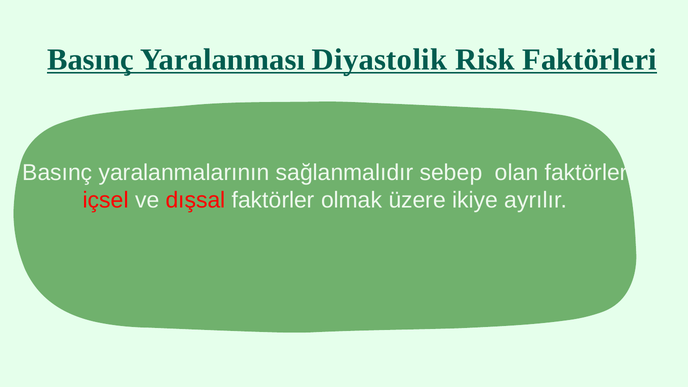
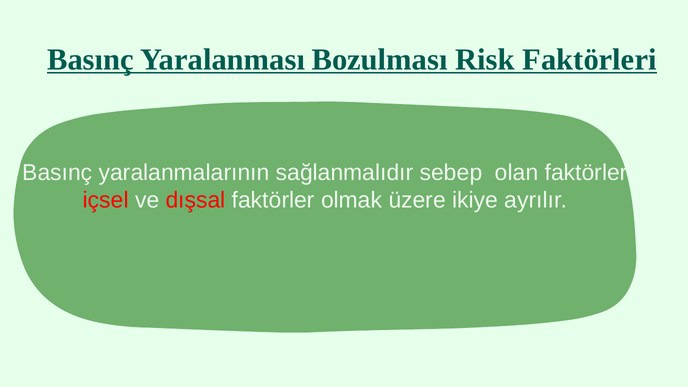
Diyastolik: Diyastolik -> Bozulması
